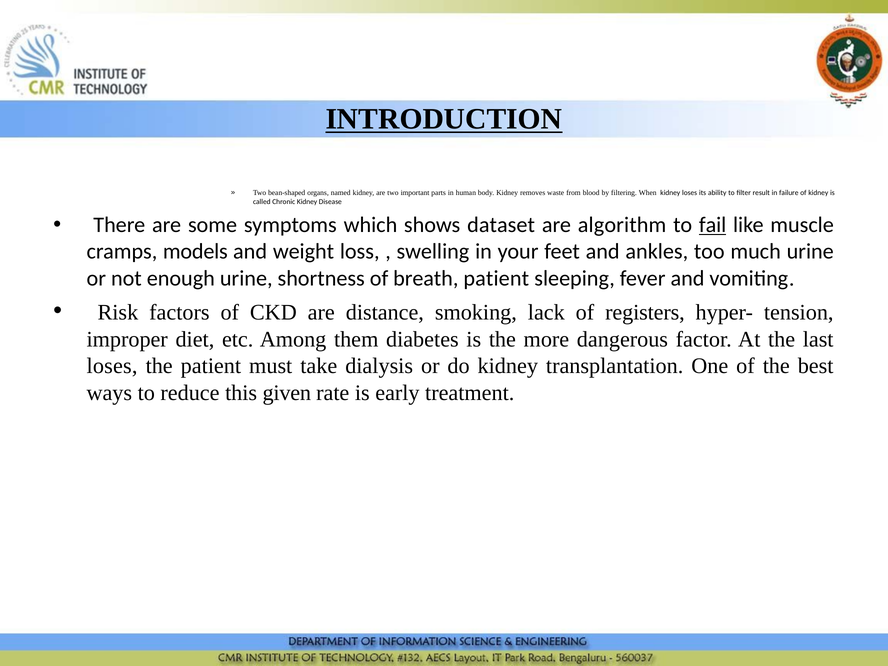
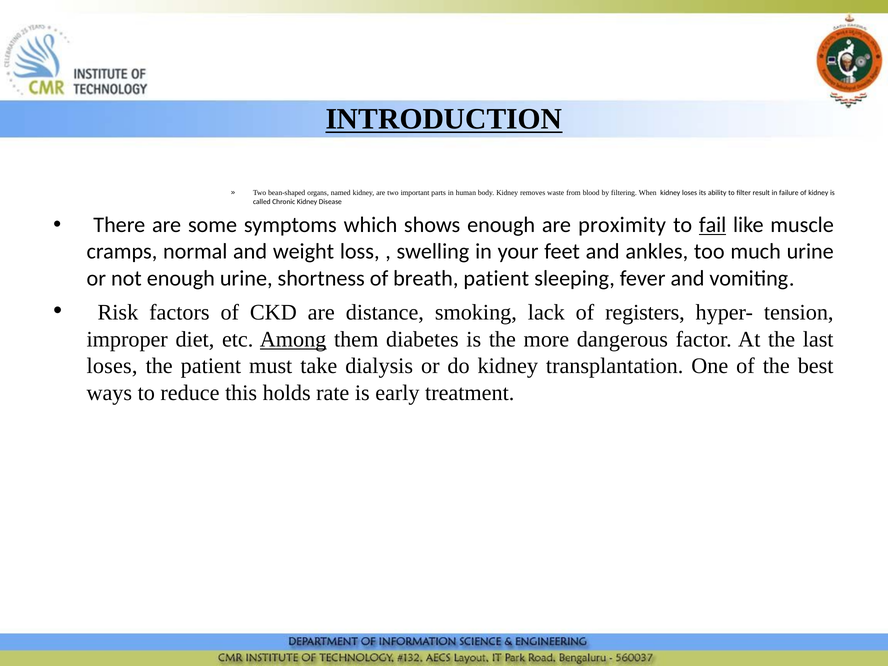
shows dataset: dataset -> enough
algorithm: algorithm -> proximity
models: models -> normal
Among underline: none -> present
given: given -> holds
